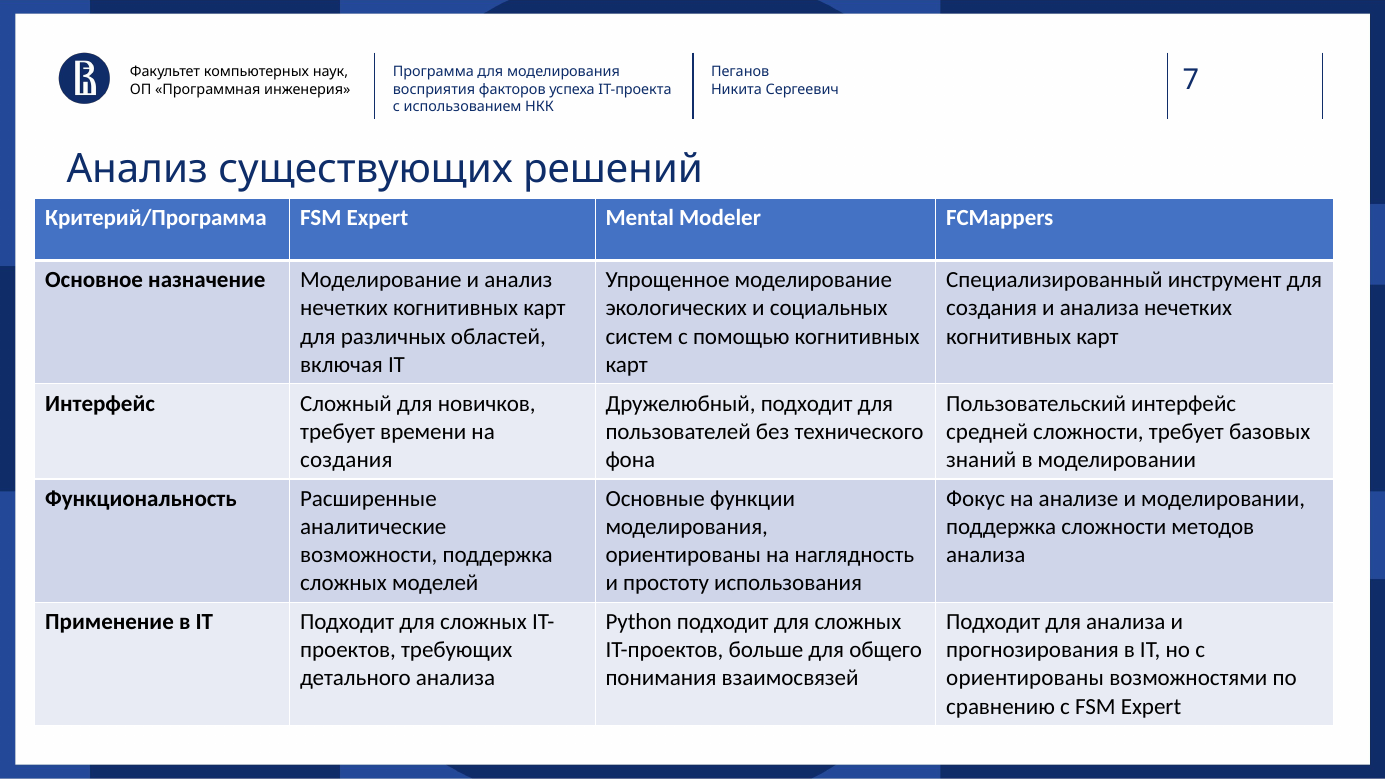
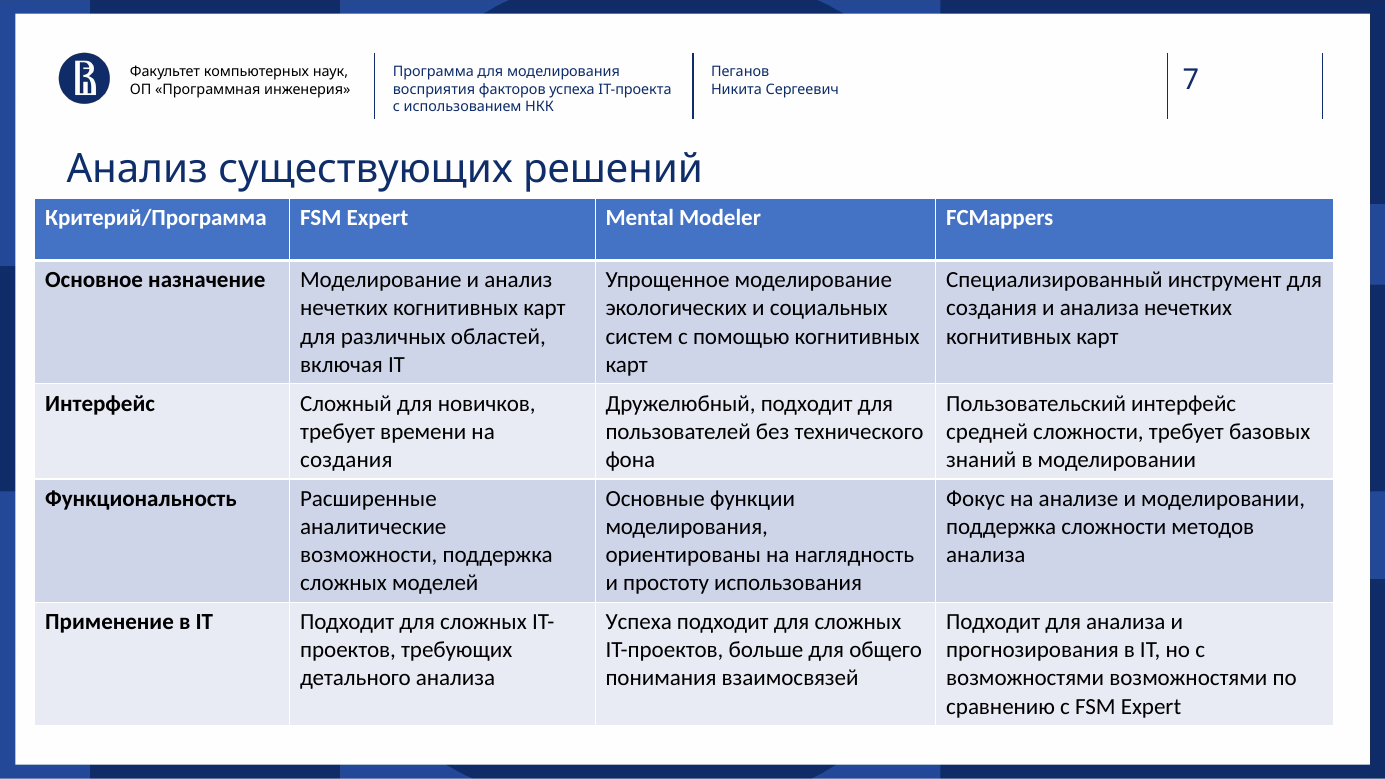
Python at (639, 622): Python -> Успеха
ориентированы at (1025, 678): ориентированы -> возможностями
